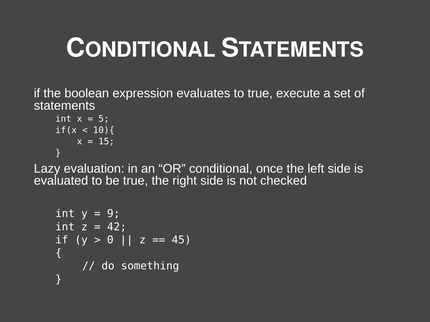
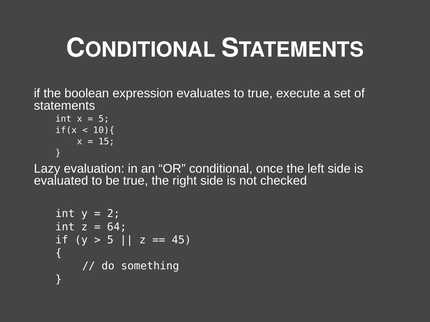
9: 9 -> 2
42: 42 -> 64
0 at (110, 240): 0 -> 5
